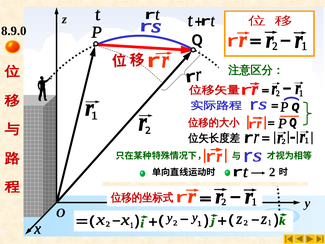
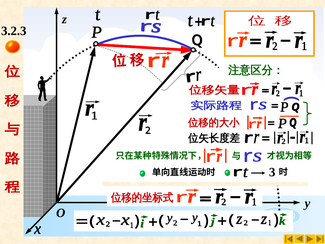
8.9.0: 8.9.0 -> 3.2.3
2: 2 -> 3
